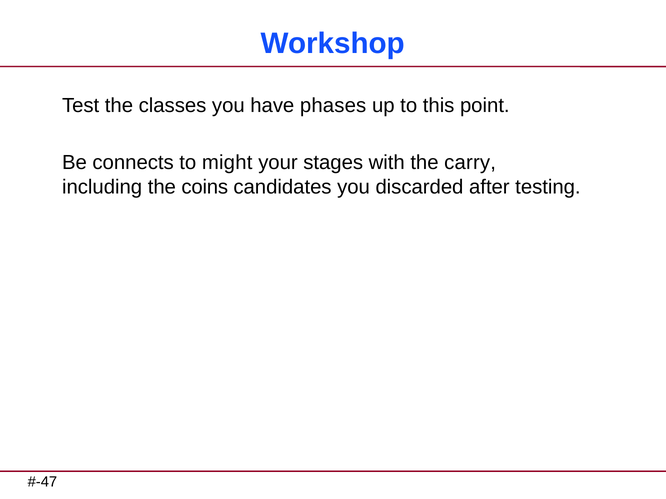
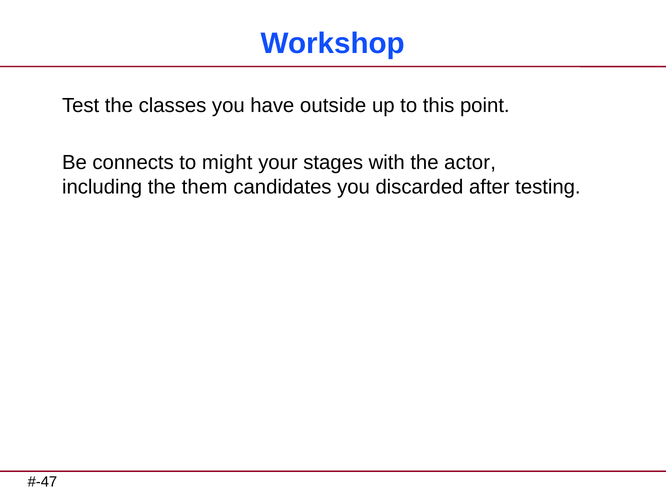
phases: phases -> outside
carry: carry -> actor
coins: coins -> them
